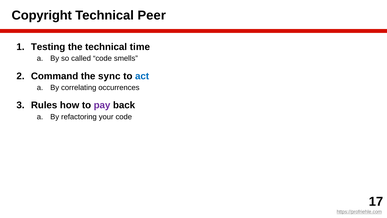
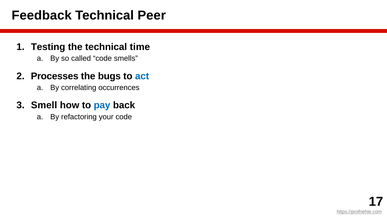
Copyright: Copyright -> Feedback
Command: Command -> Processes
sync: sync -> bugs
Rules: Rules -> Smell
pay colour: purple -> blue
